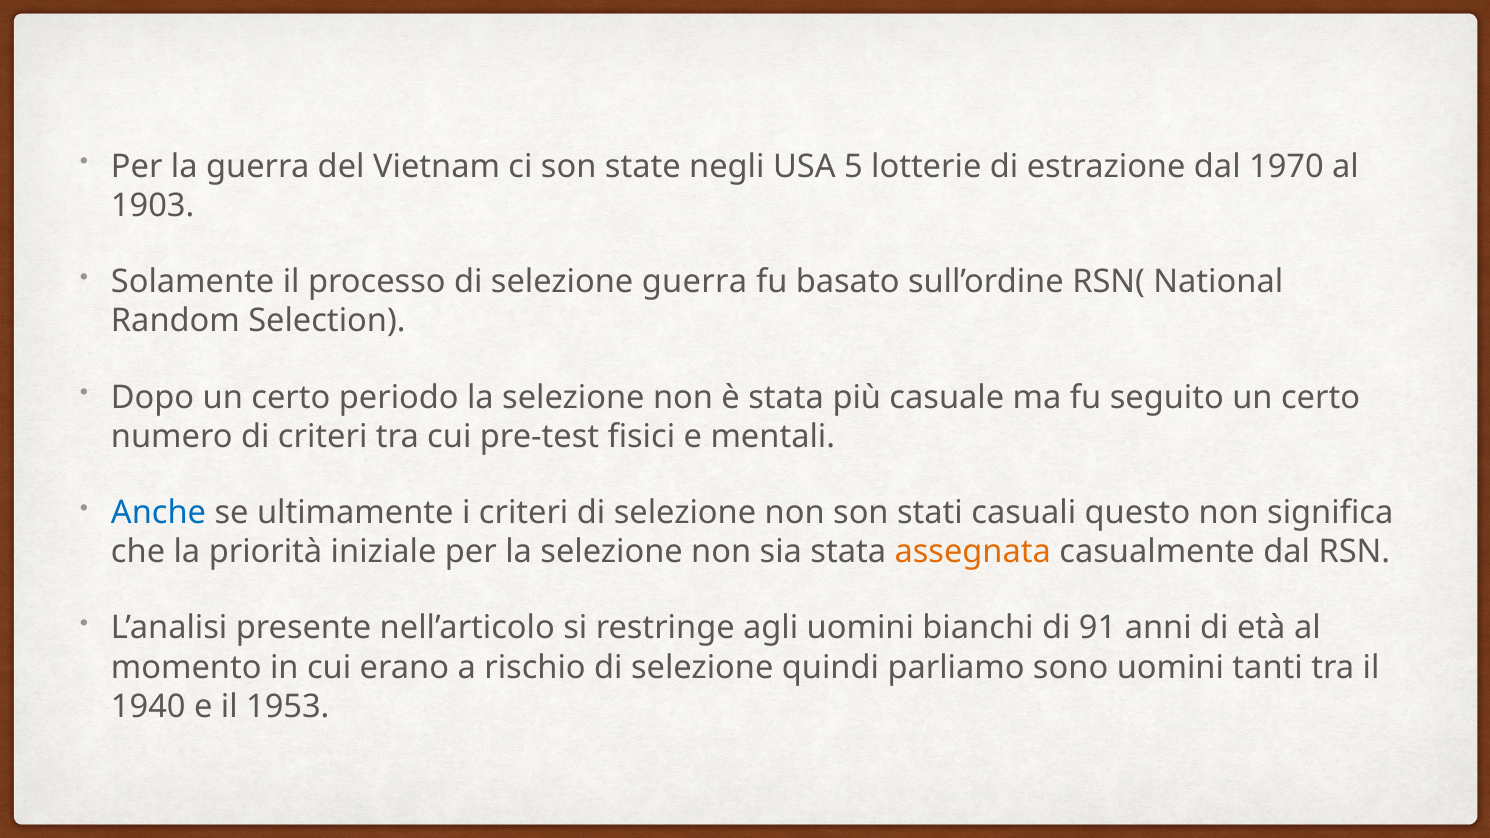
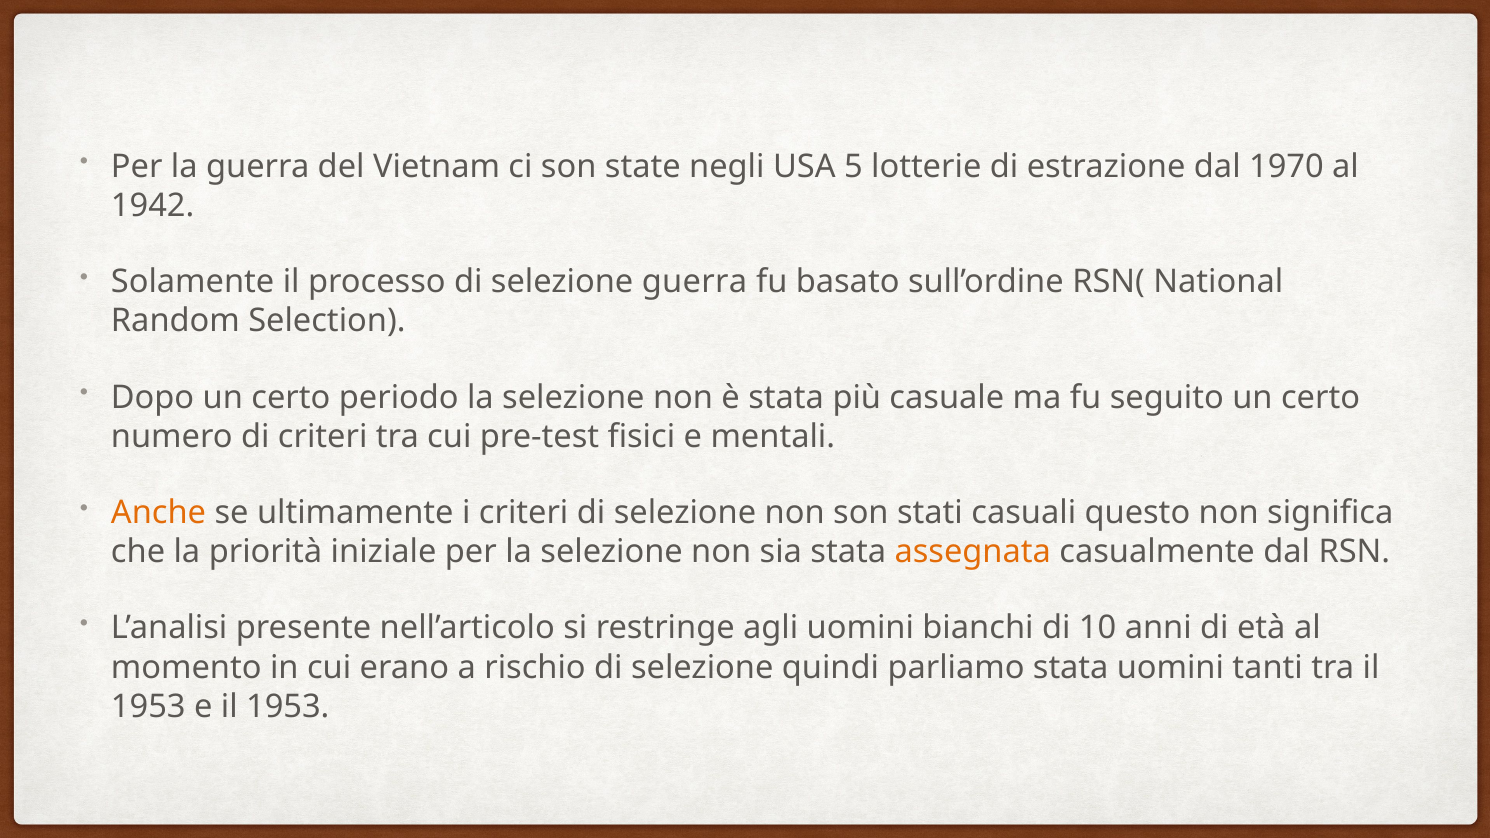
1903: 1903 -> 1942
Anche colour: blue -> orange
91: 91 -> 10
parliamo sono: sono -> stata
1940 at (148, 707): 1940 -> 1953
